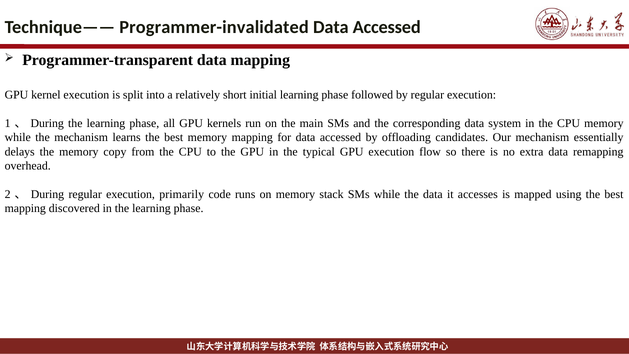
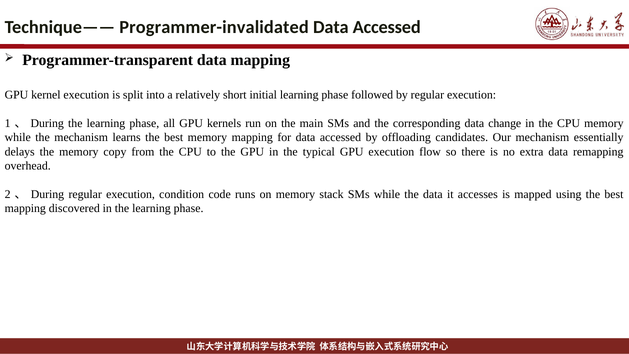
system: system -> change
primarily: primarily -> condition
